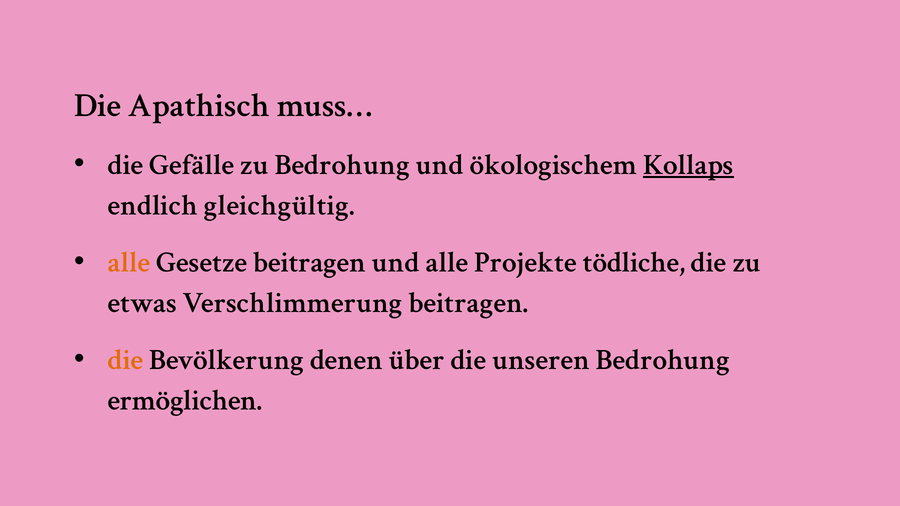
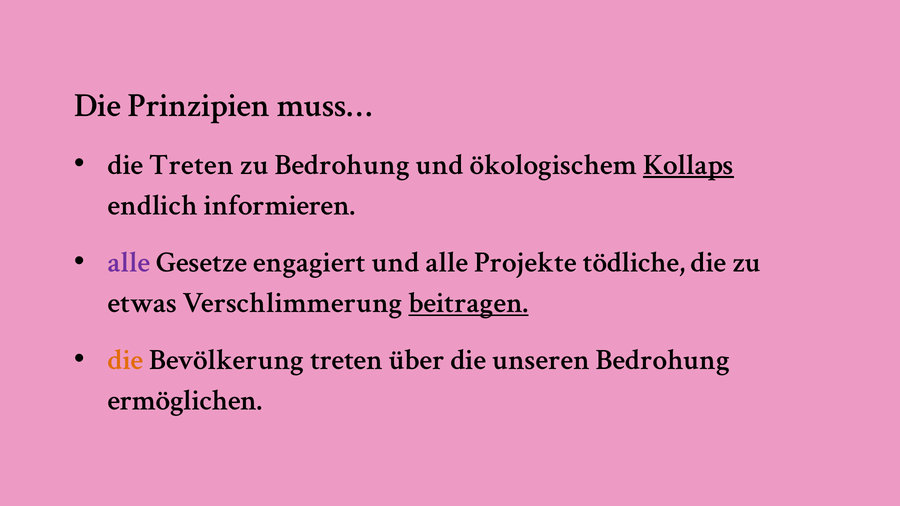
Apathisch: Apathisch -> Prinzipien
die Gefälle: Gefälle -> Treten
gleichgültig: gleichgültig -> informieren
alle at (129, 262) colour: orange -> purple
Gesetze beitragen: beitragen -> engagiert
beitragen at (468, 303) underline: none -> present
Bevölkerung denen: denen -> treten
